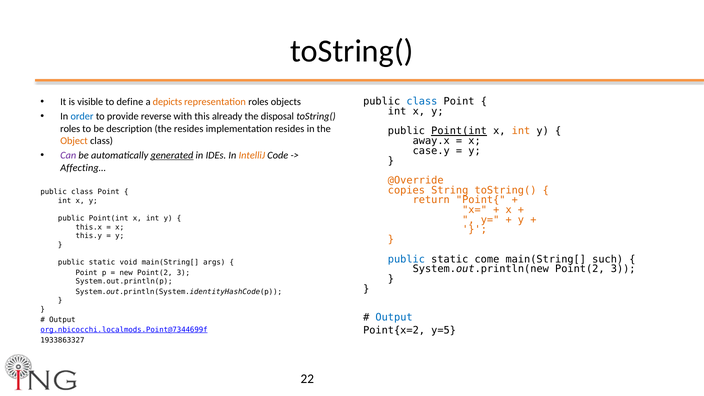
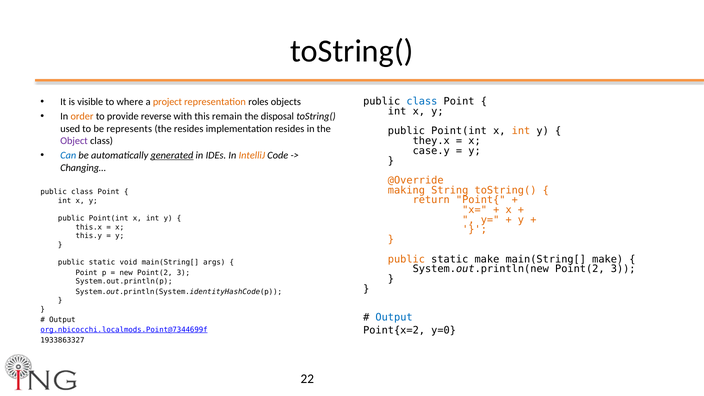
define: define -> where
depicts: depicts -> project
order colour: blue -> orange
already: already -> remain
roles at (70, 129): roles -> used
description: description -> represents
Point(int at (459, 131) underline: present -> none
away.x: away.x -> they.x
Object colour: orange -> purple
Can colour: purple -> blue
Affecting…: Affecting… -> Changing…
copies: copies -> making
public at (406, 259) colour: blue -> orange
static come: come -> make
main(String[ such: such -> make
y=5: y=5 -> y=0
